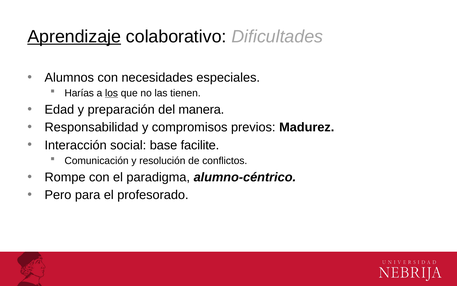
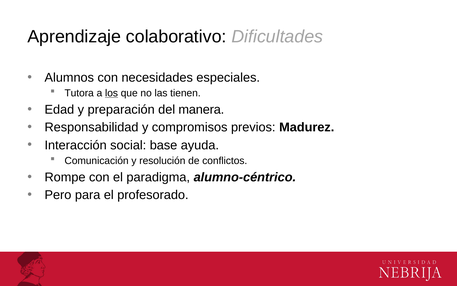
Aprendizaje underline: present -> none
Harías: Harías -> Tutora
facilite: facilite -> ayuda
